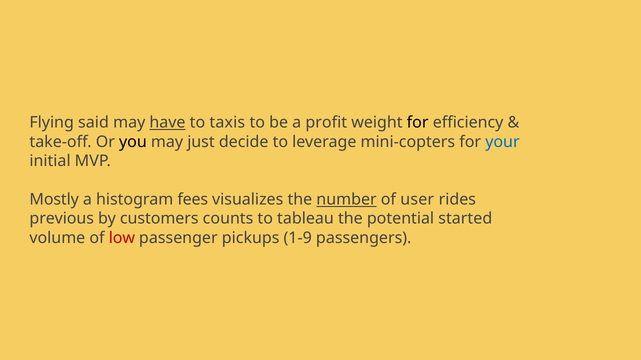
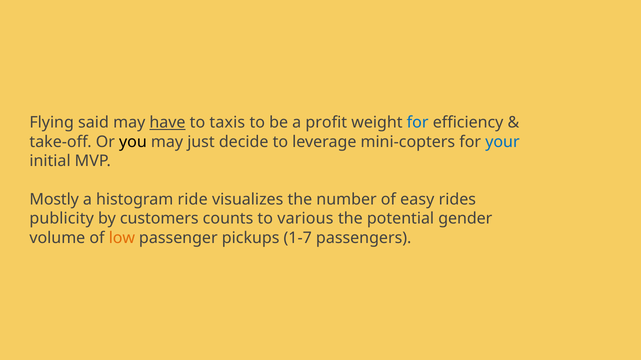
for at (418, 123) colour: black -> blue
fees: fees -> ride
number underline: present -> none
user: user -> easy
previous: previous -> publicity
tableau: tableau -> various
started: started -> gender
low colour: red -> orange
1-9: 1-9 -> 1-7
